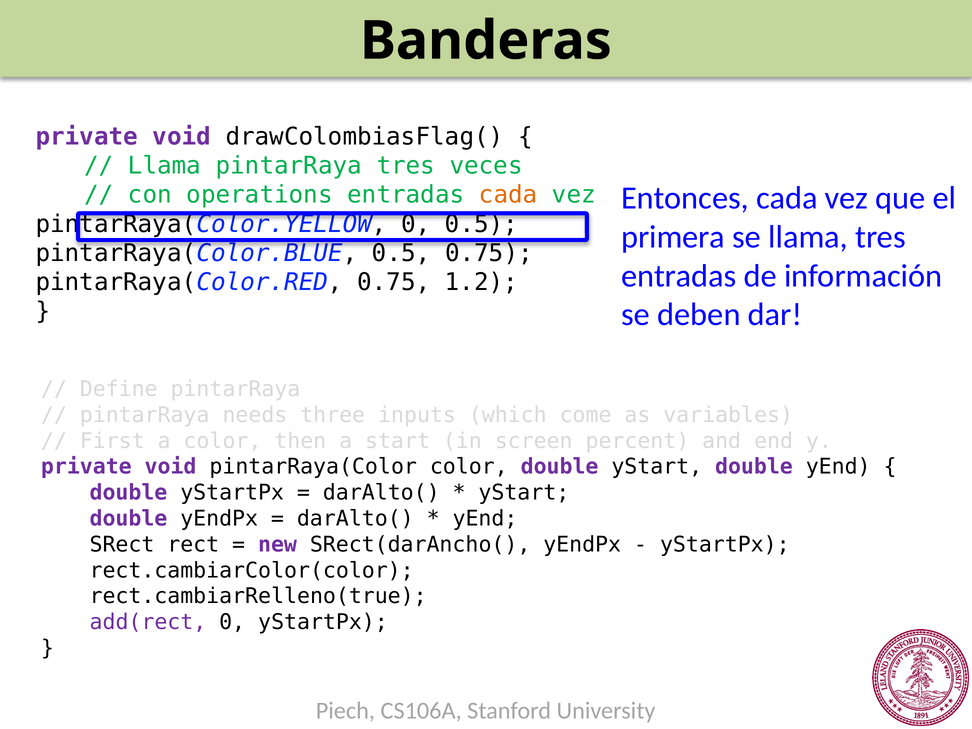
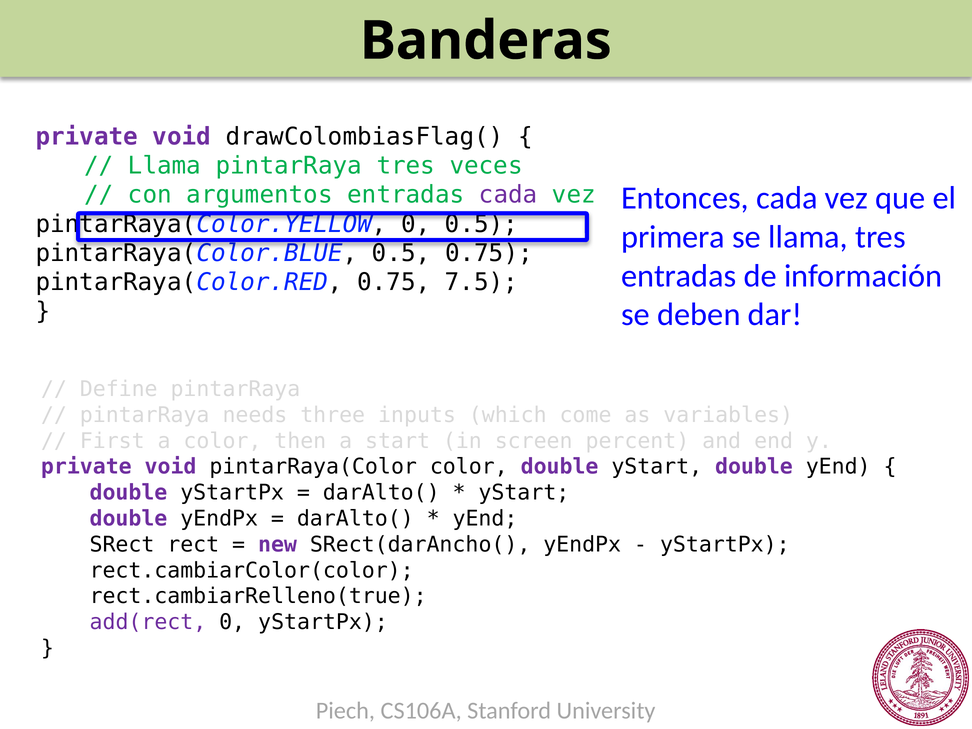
operations: operations -> argumentos
cada at (508, 195) colour: orange -> purple
1.2: 1.2 -> 7.5
